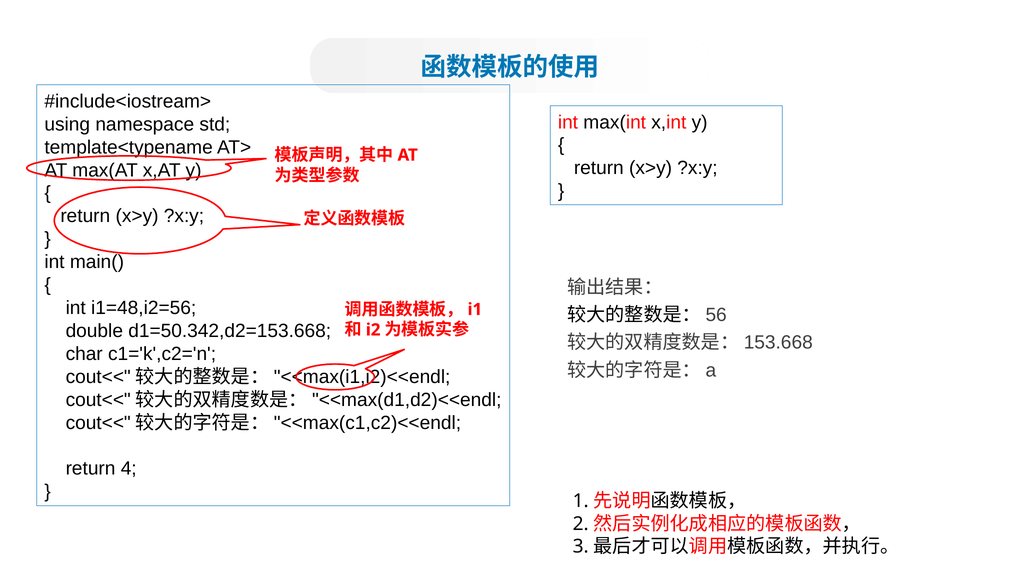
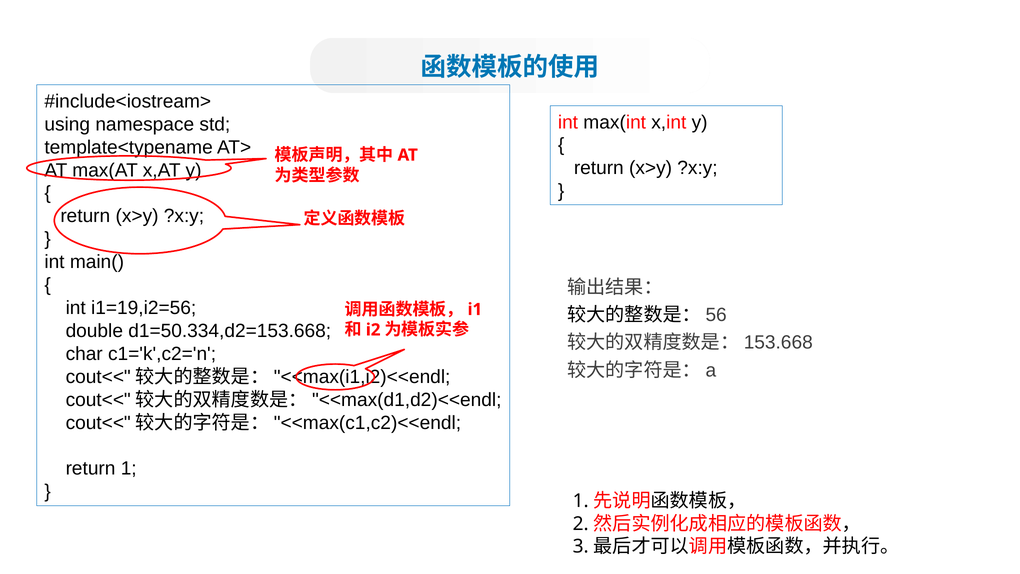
i1=48,i2=56: i1=48,i2=56 -> i1=19,i2=56
d1=50.342,d2=153.668: d1=50.342,d2=153.668 -> d1=50.334,d2=153.668
4: 4 -> 1
